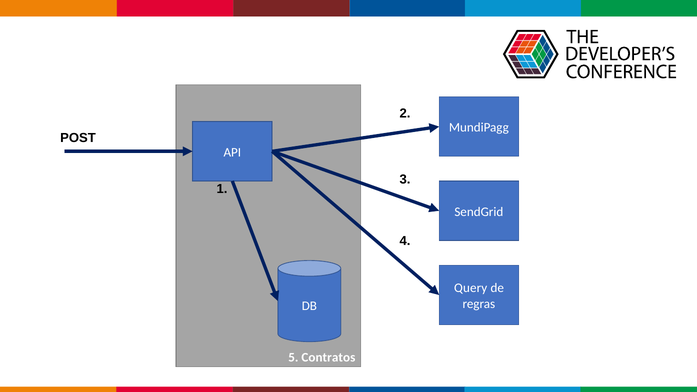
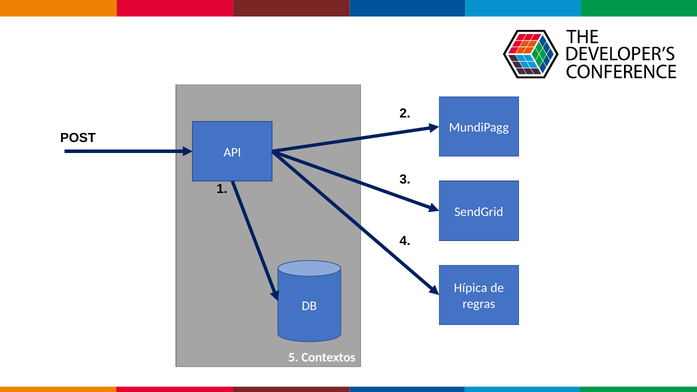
Query: Query -> Hípica
Contratos: Contratos -> Contextos
